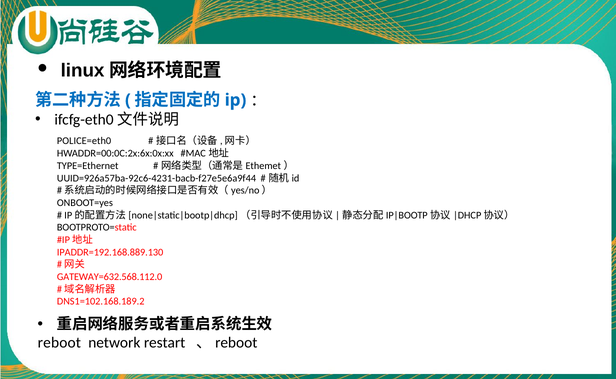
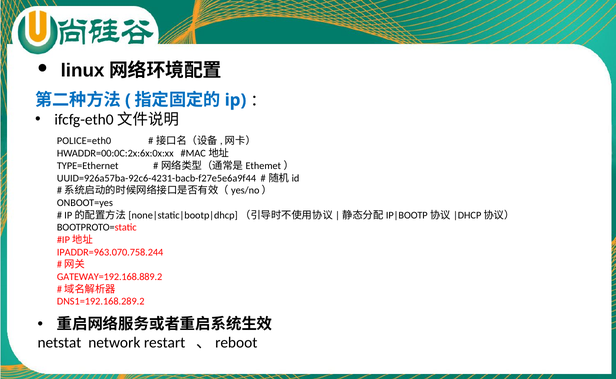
IPADDR=192.168.889.130: IPADDR=192.168.889.130 -> IPADDR=963.070.758.244
GATEWAY=632.568.112.0: GATEWAY=632.568.112.0 -> GATEWAY=192.168.889.2
DNS1=102.168.189.2: DNS1=102.168.189.2 -> DNS1=192.168.289.2
reboot: reboot -> netstat
